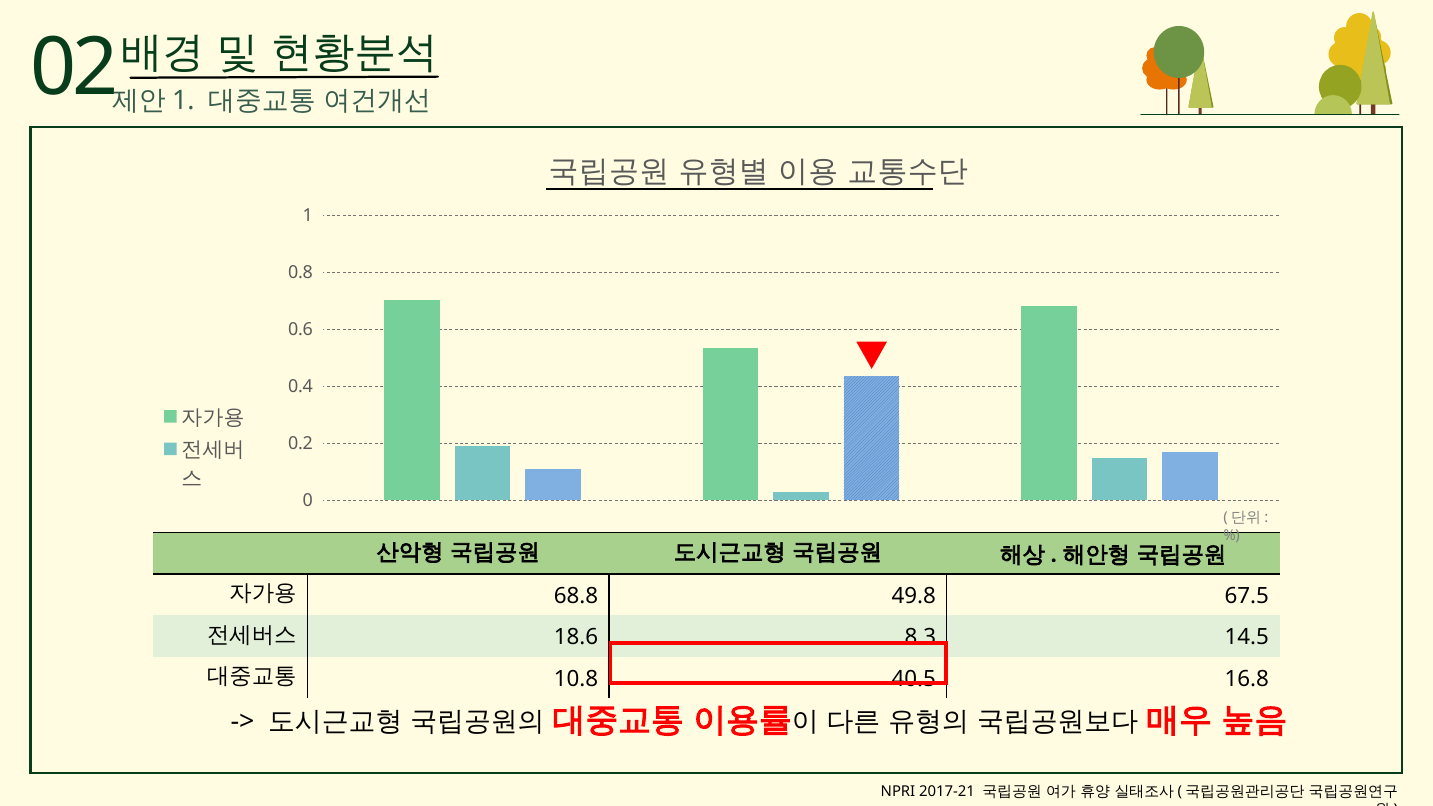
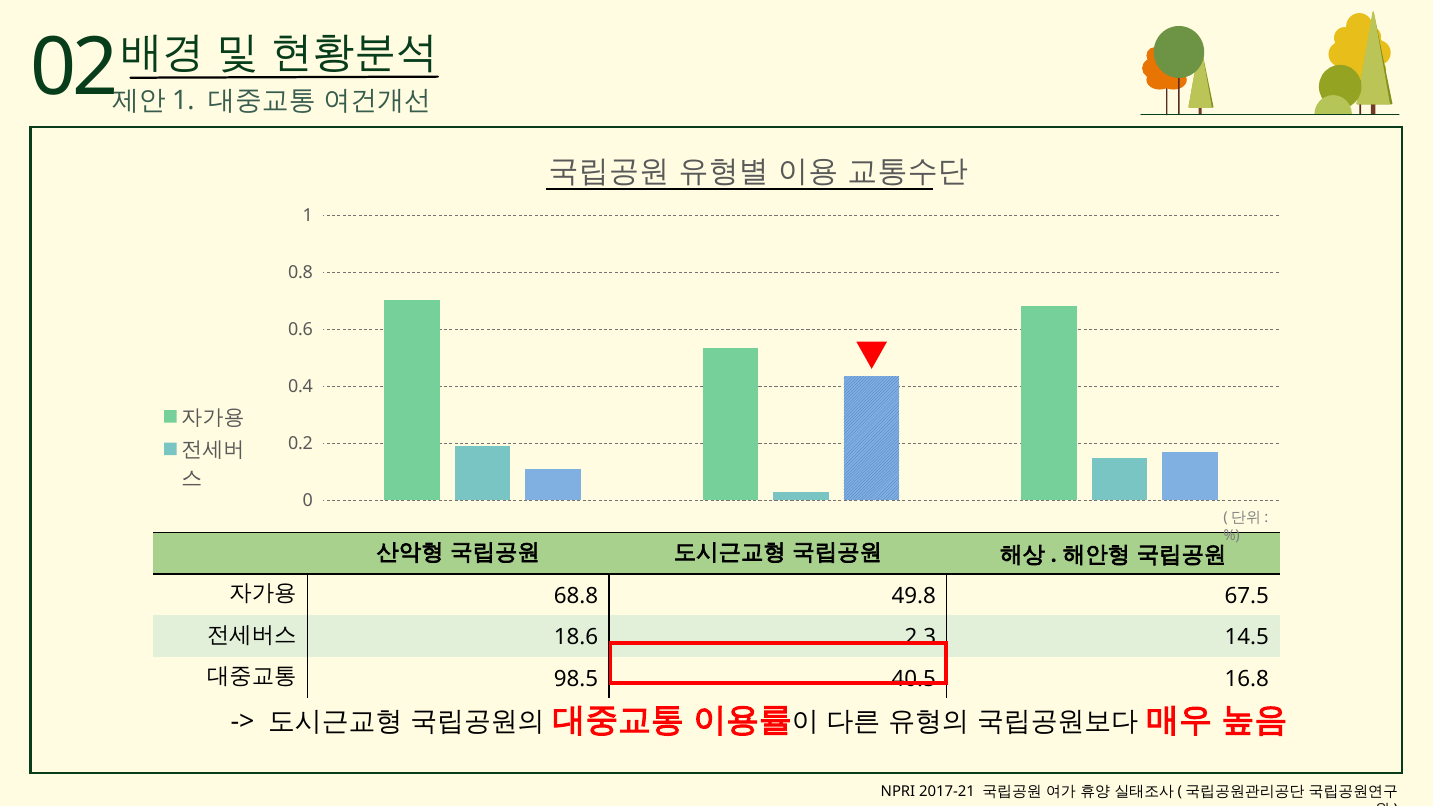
8.3: 8.3 -> 2.3
10.8: 10.8 -> 98.5
